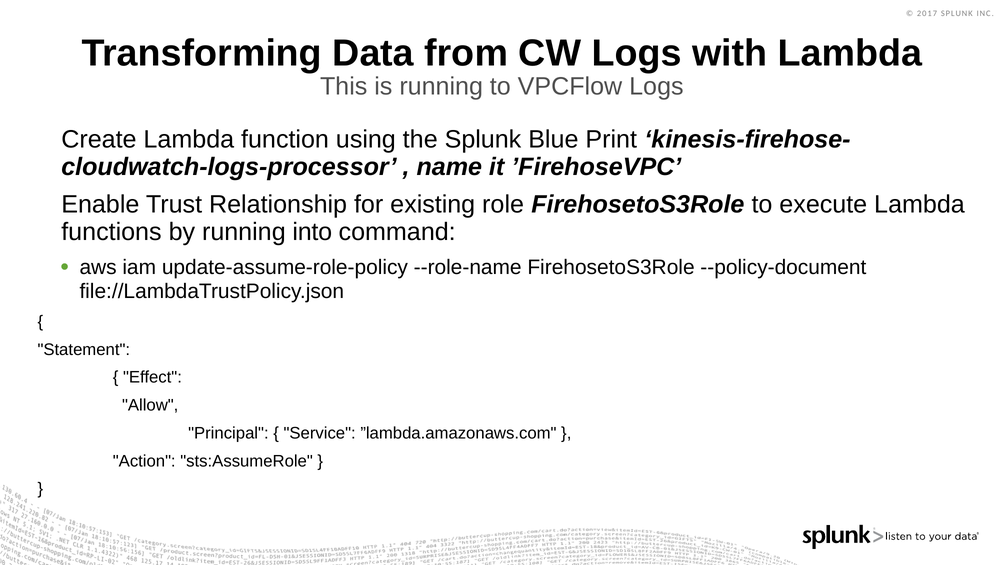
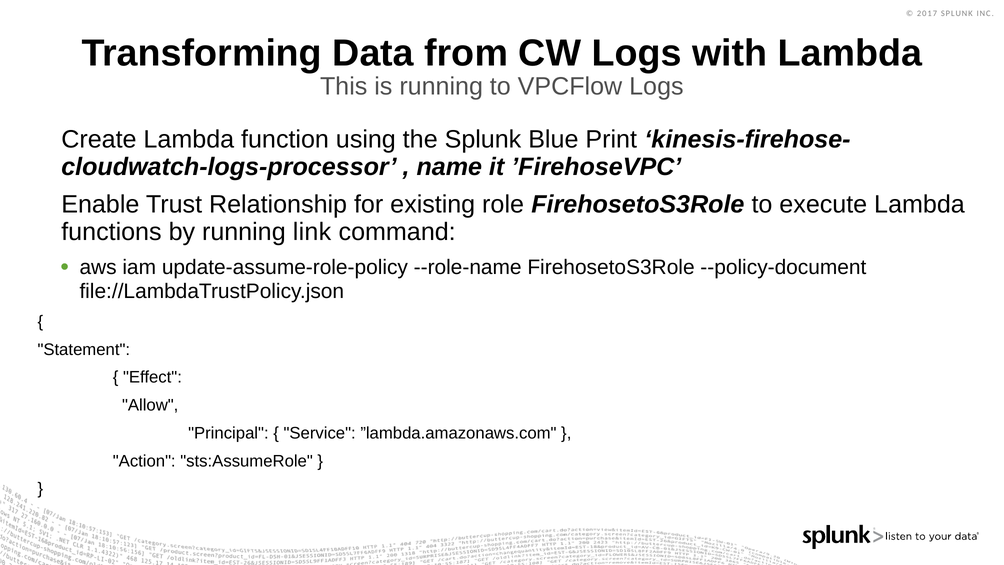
into: into -> link
